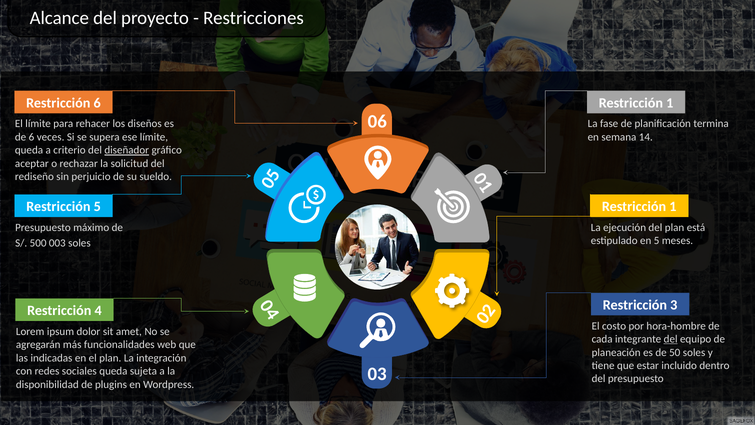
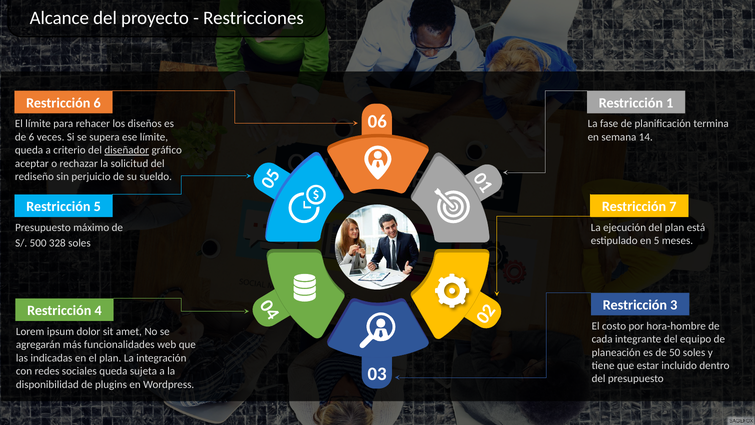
1 at (673, 207): 1 -> 7
003: 003 -> 328
del at (671, 339) underline: present -> none
